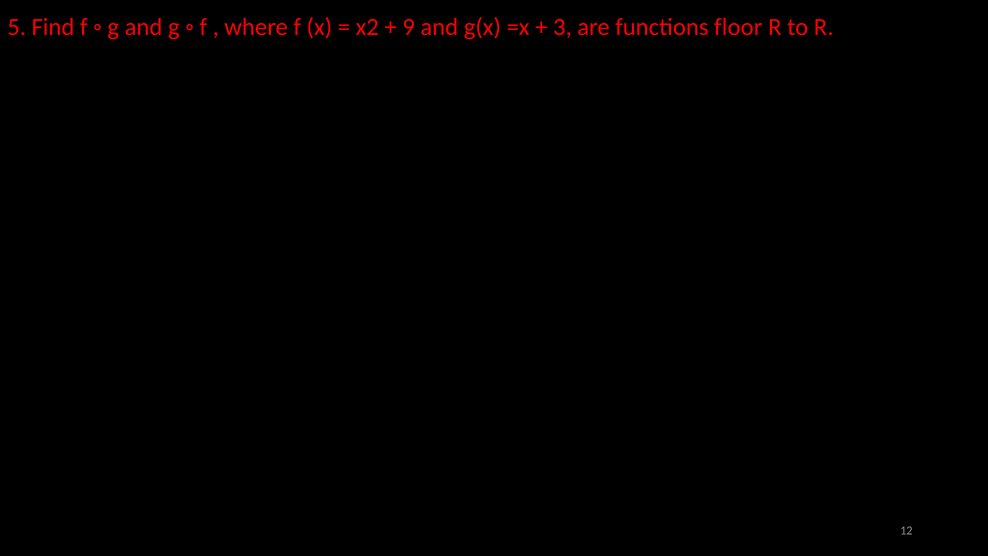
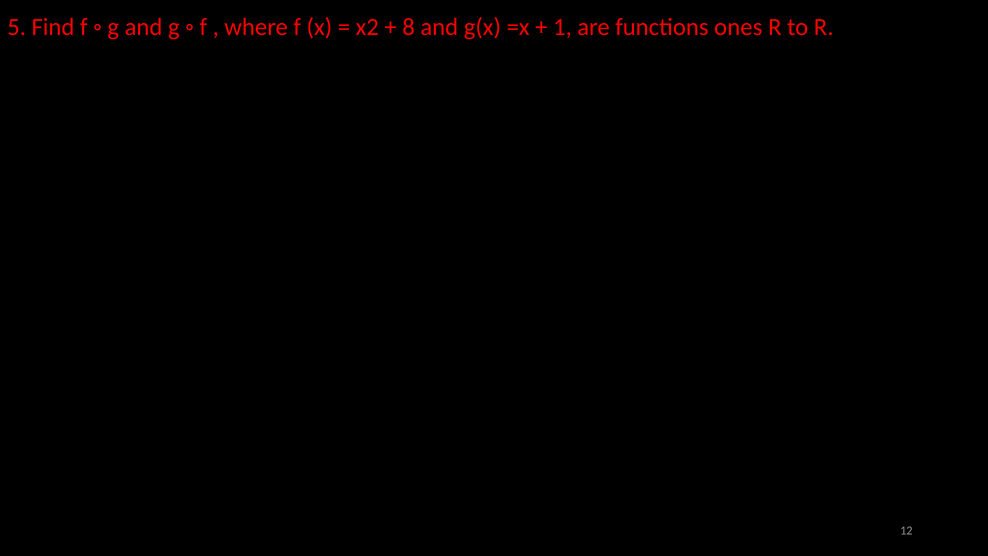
9: 9 -> 8
3: 3 -> 1
floor: floor -> ones
